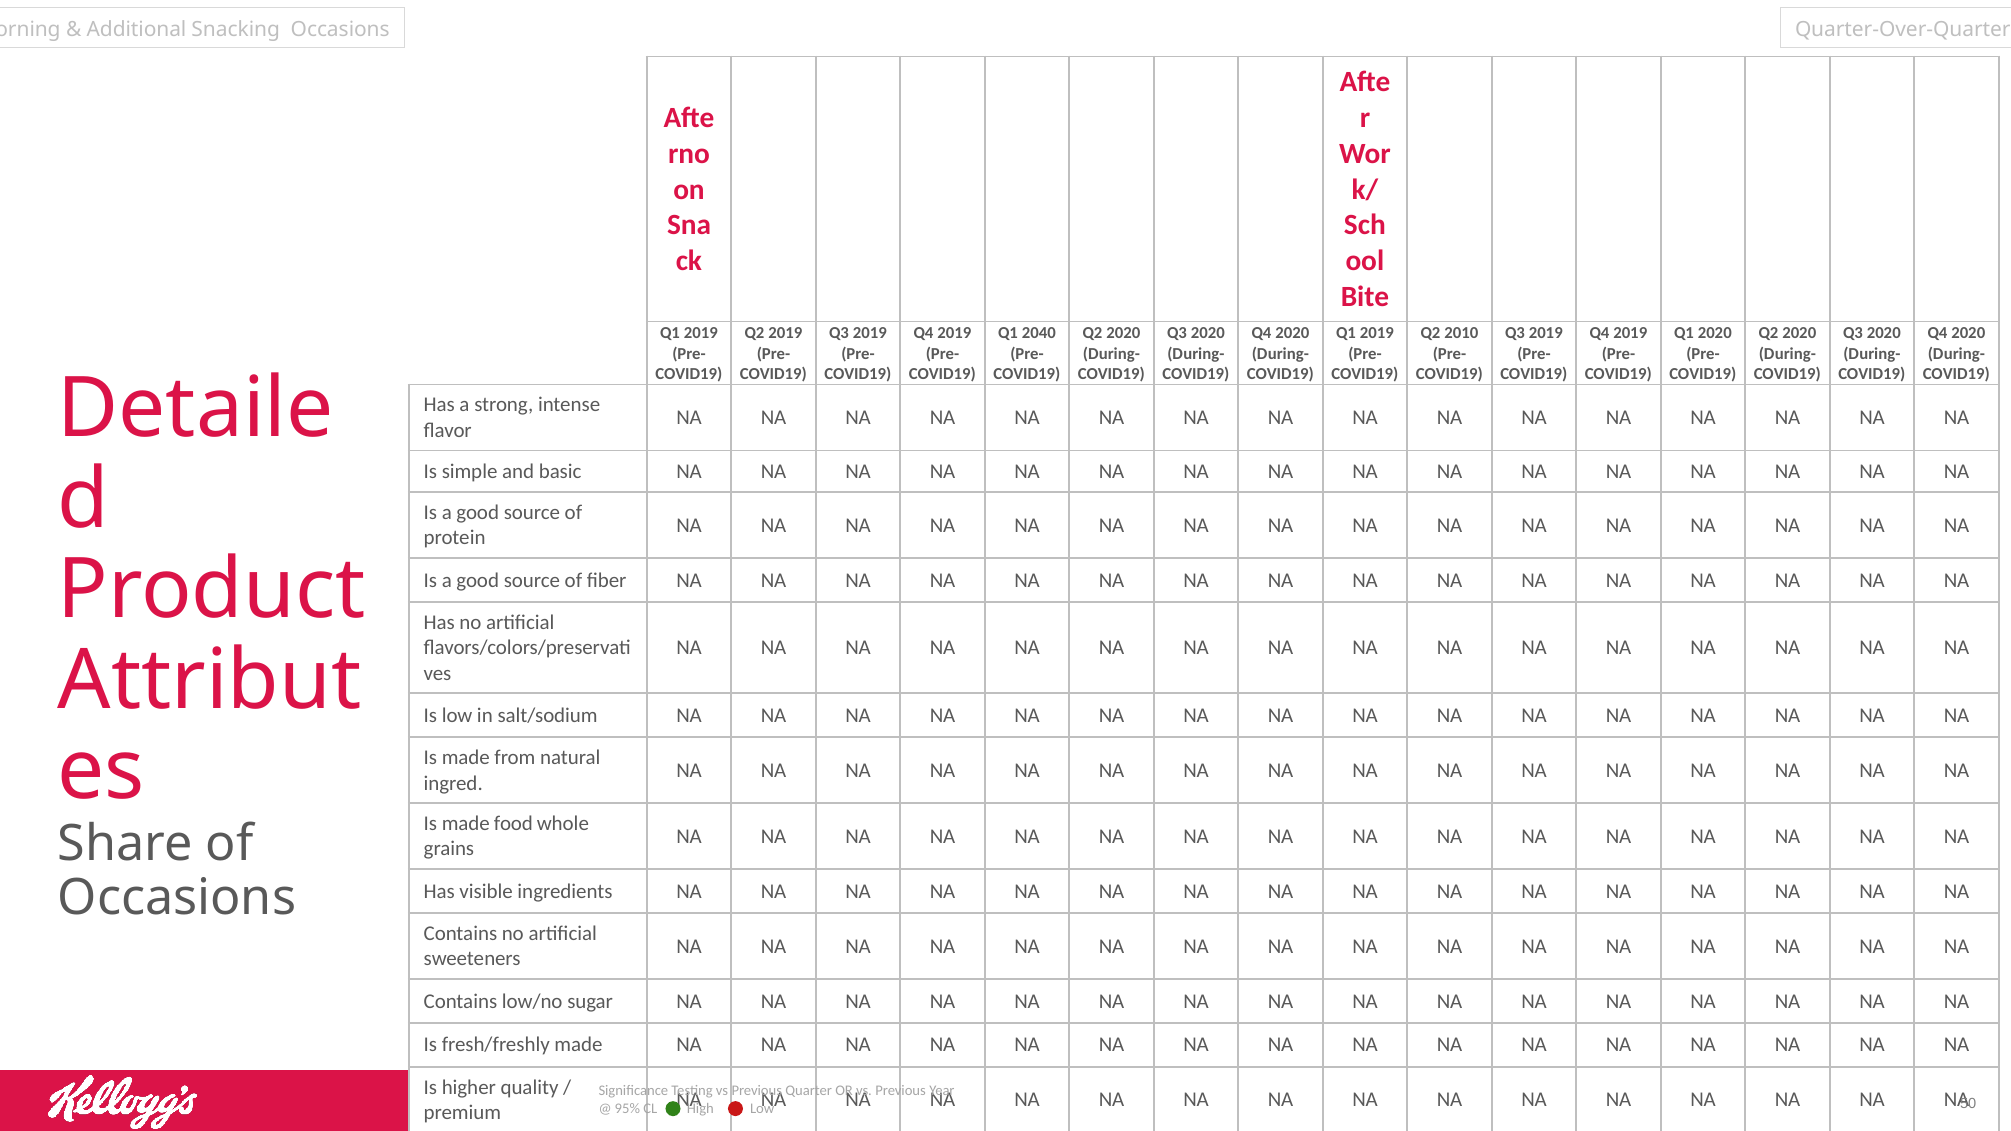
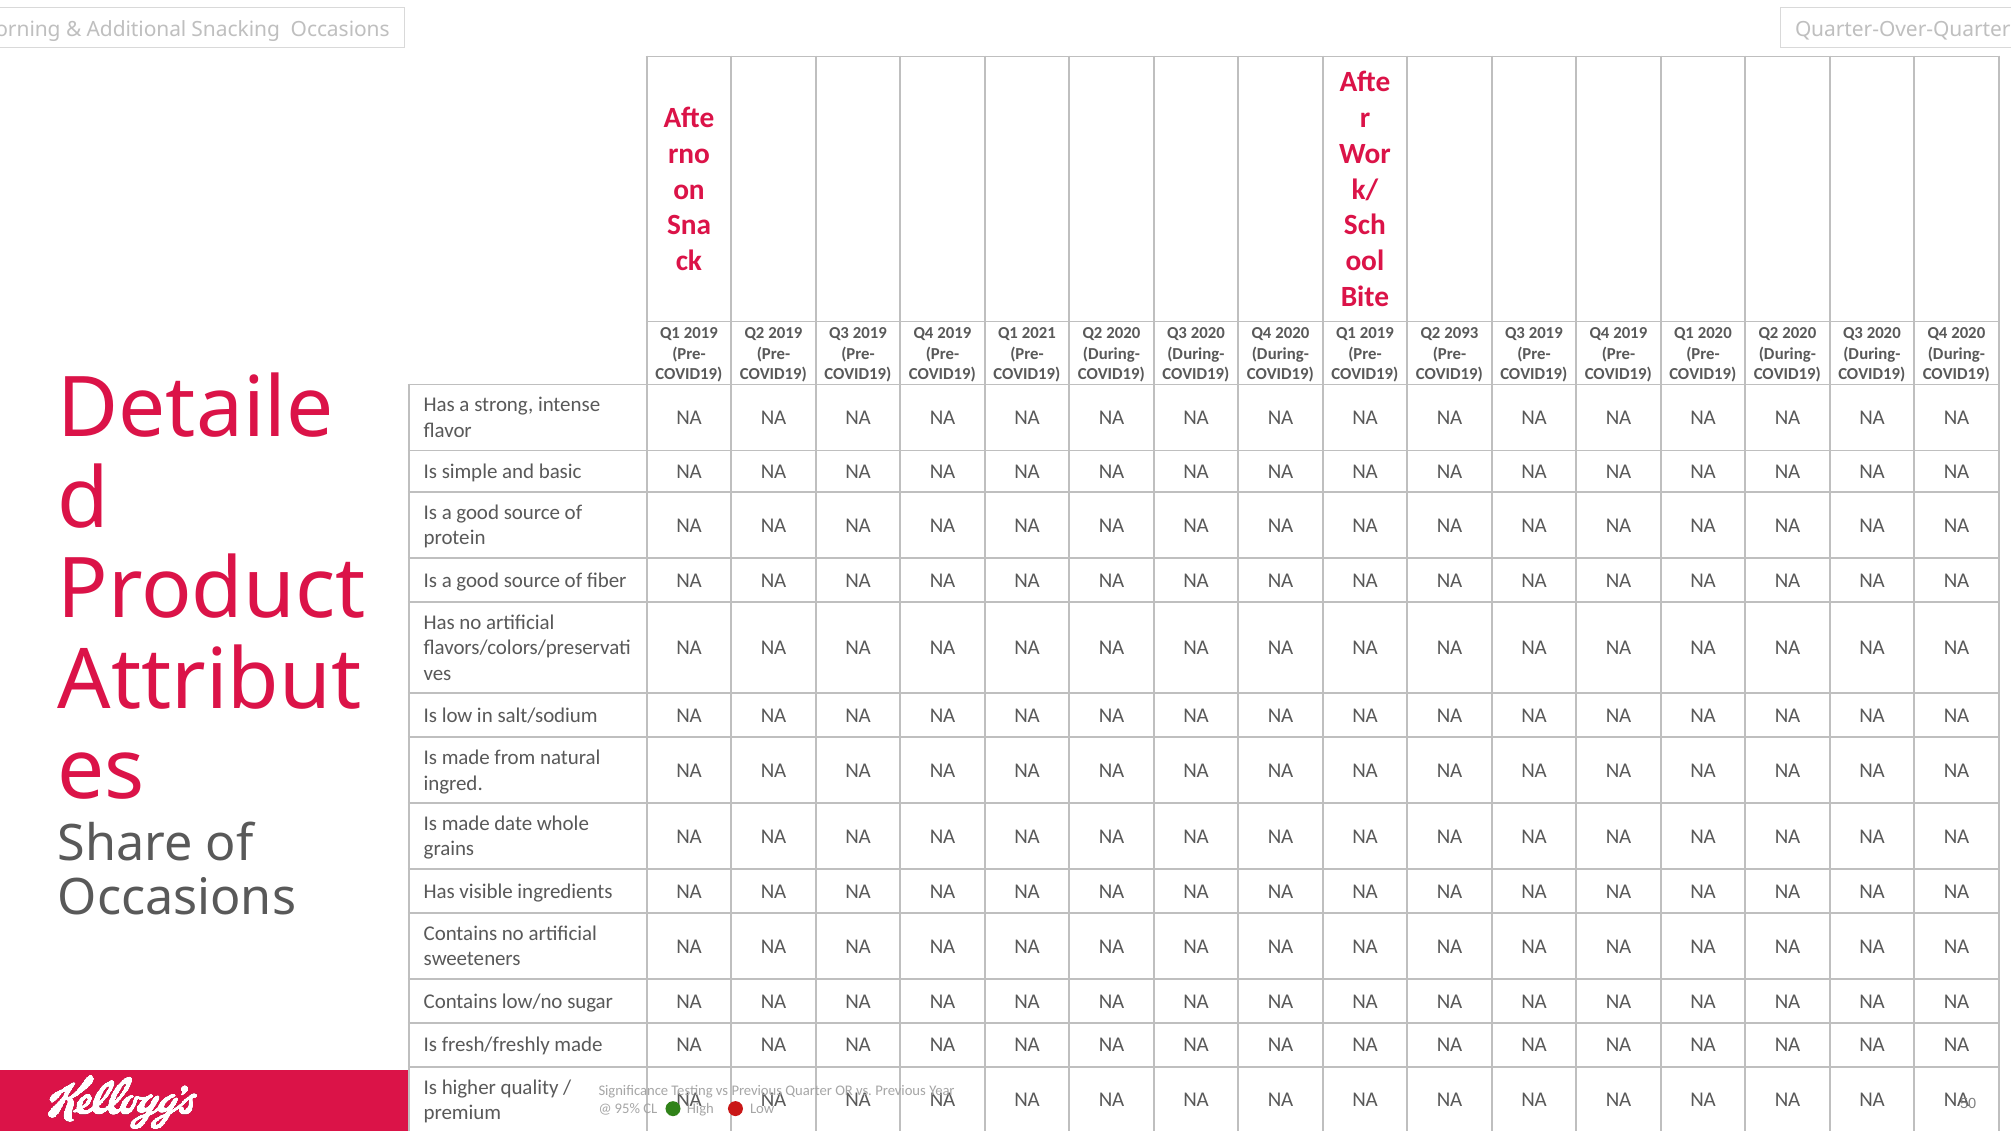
2040: 2040 -> 2021
2010: 2010 -> 2093
food: food -> date
